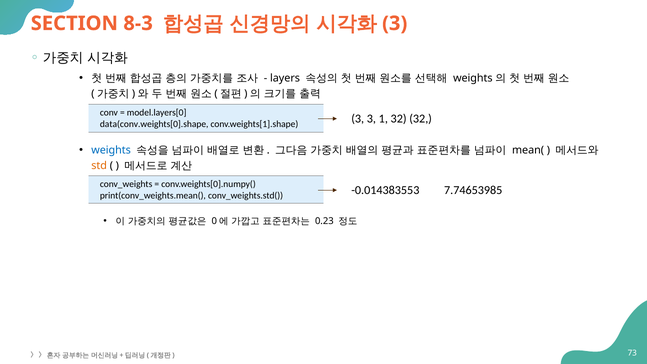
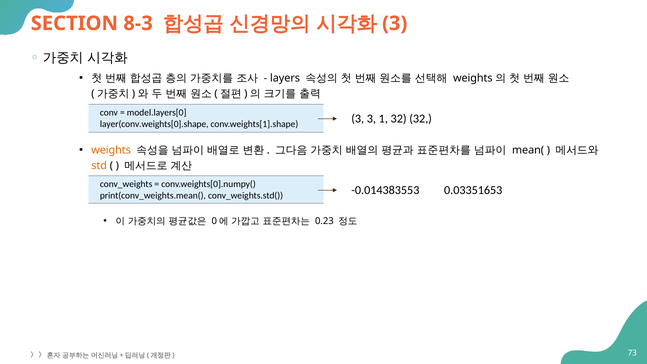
data(conv.weights[0].shape: data(conv.weights[0].shape -> layer(conv.weights[0].shape
weights colour: blue -> orange
7.74653985: 7.74653985 -> 0.03351653
